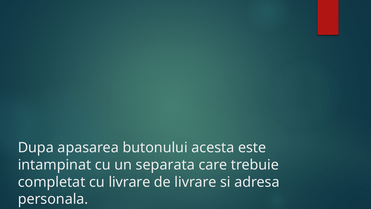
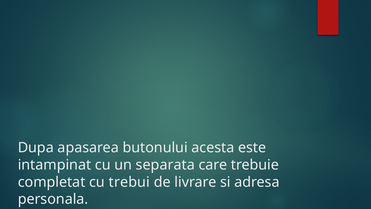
cu livrare: livrare -> trebui
